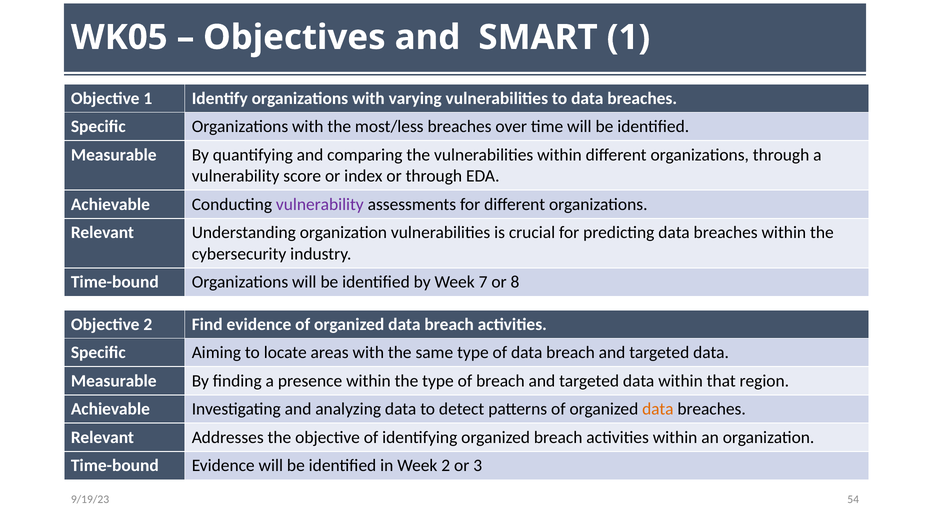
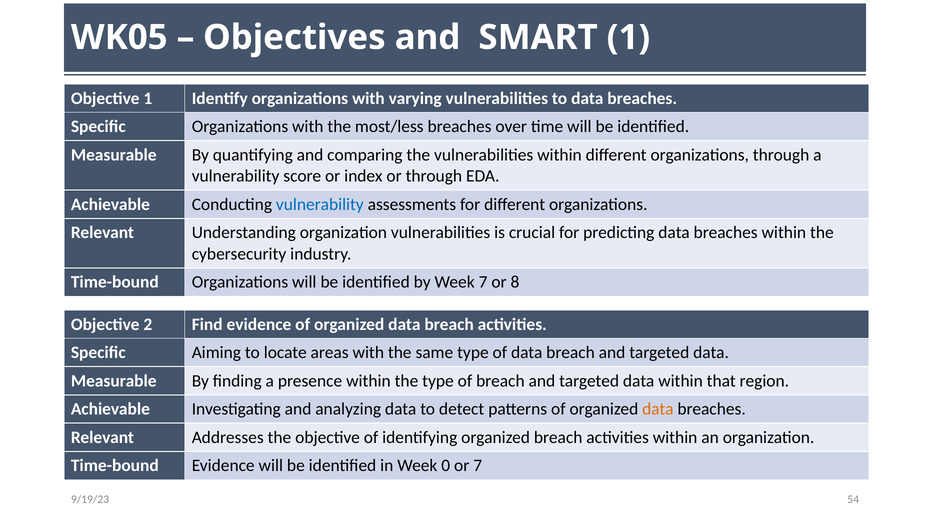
vulnerability at (320, 204) colour: purple -> blue
Week 2: 2 -> 0
or 3: 3 -> 7
